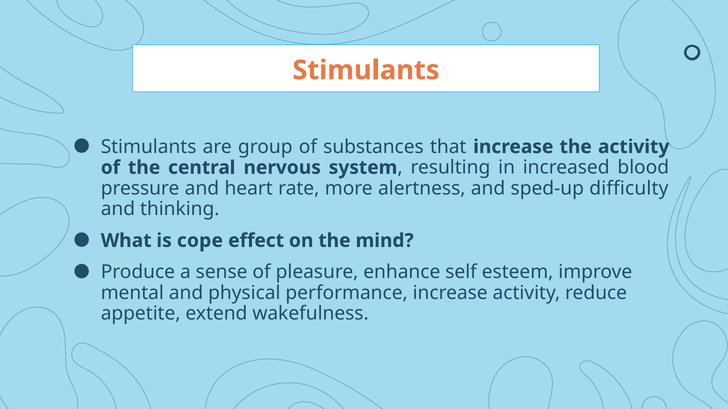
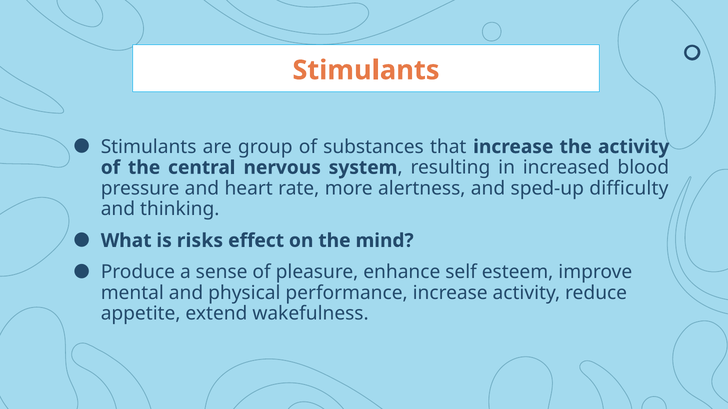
cope: cope -> risks
